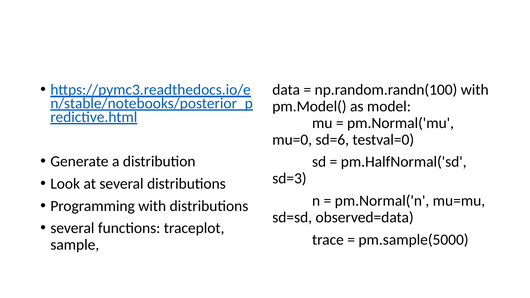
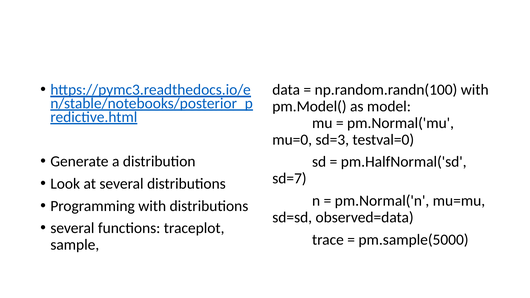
sd=6: sd=6 -> sd=3
sd=3: sd=3 -> sd=7
